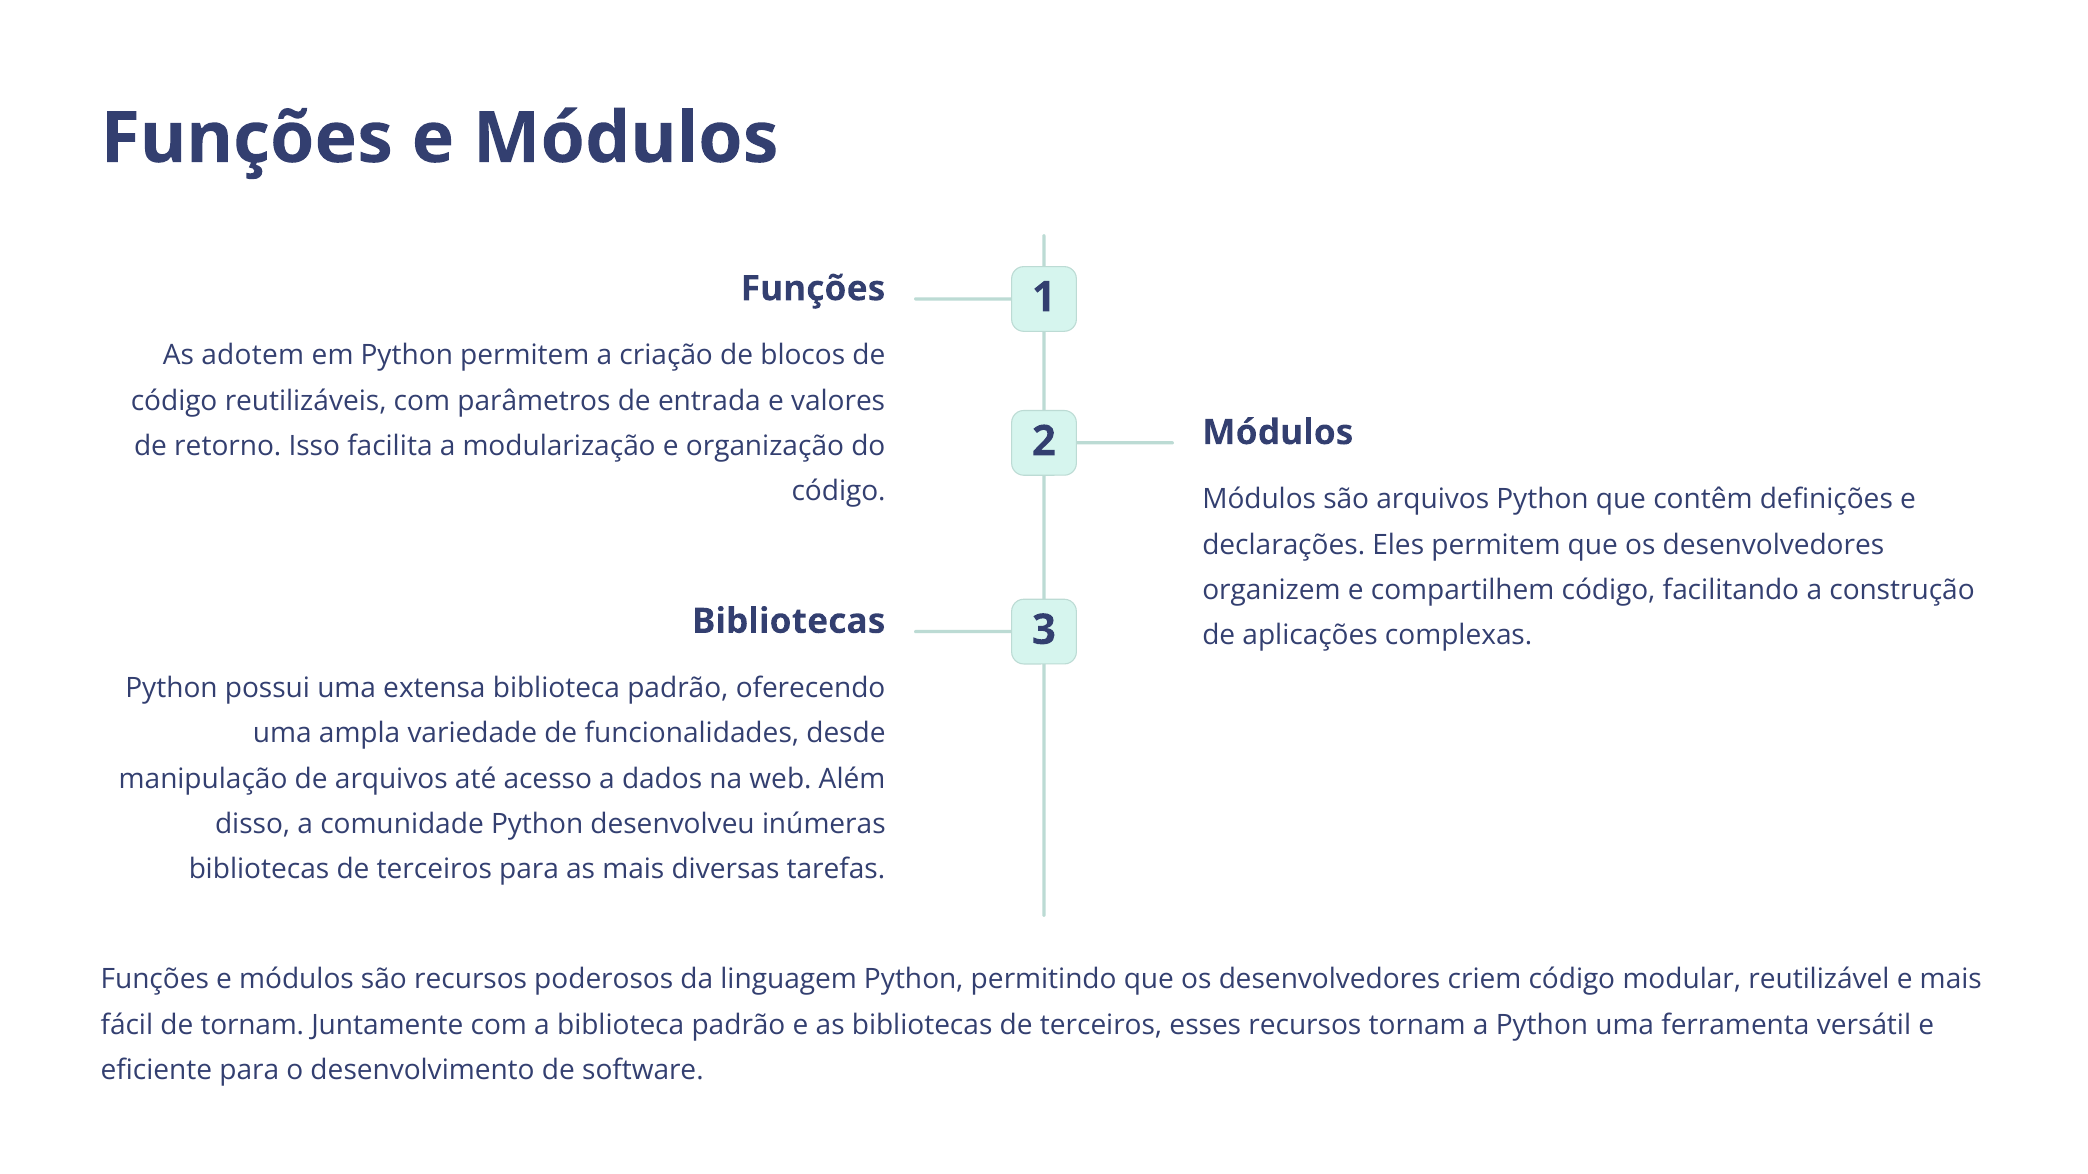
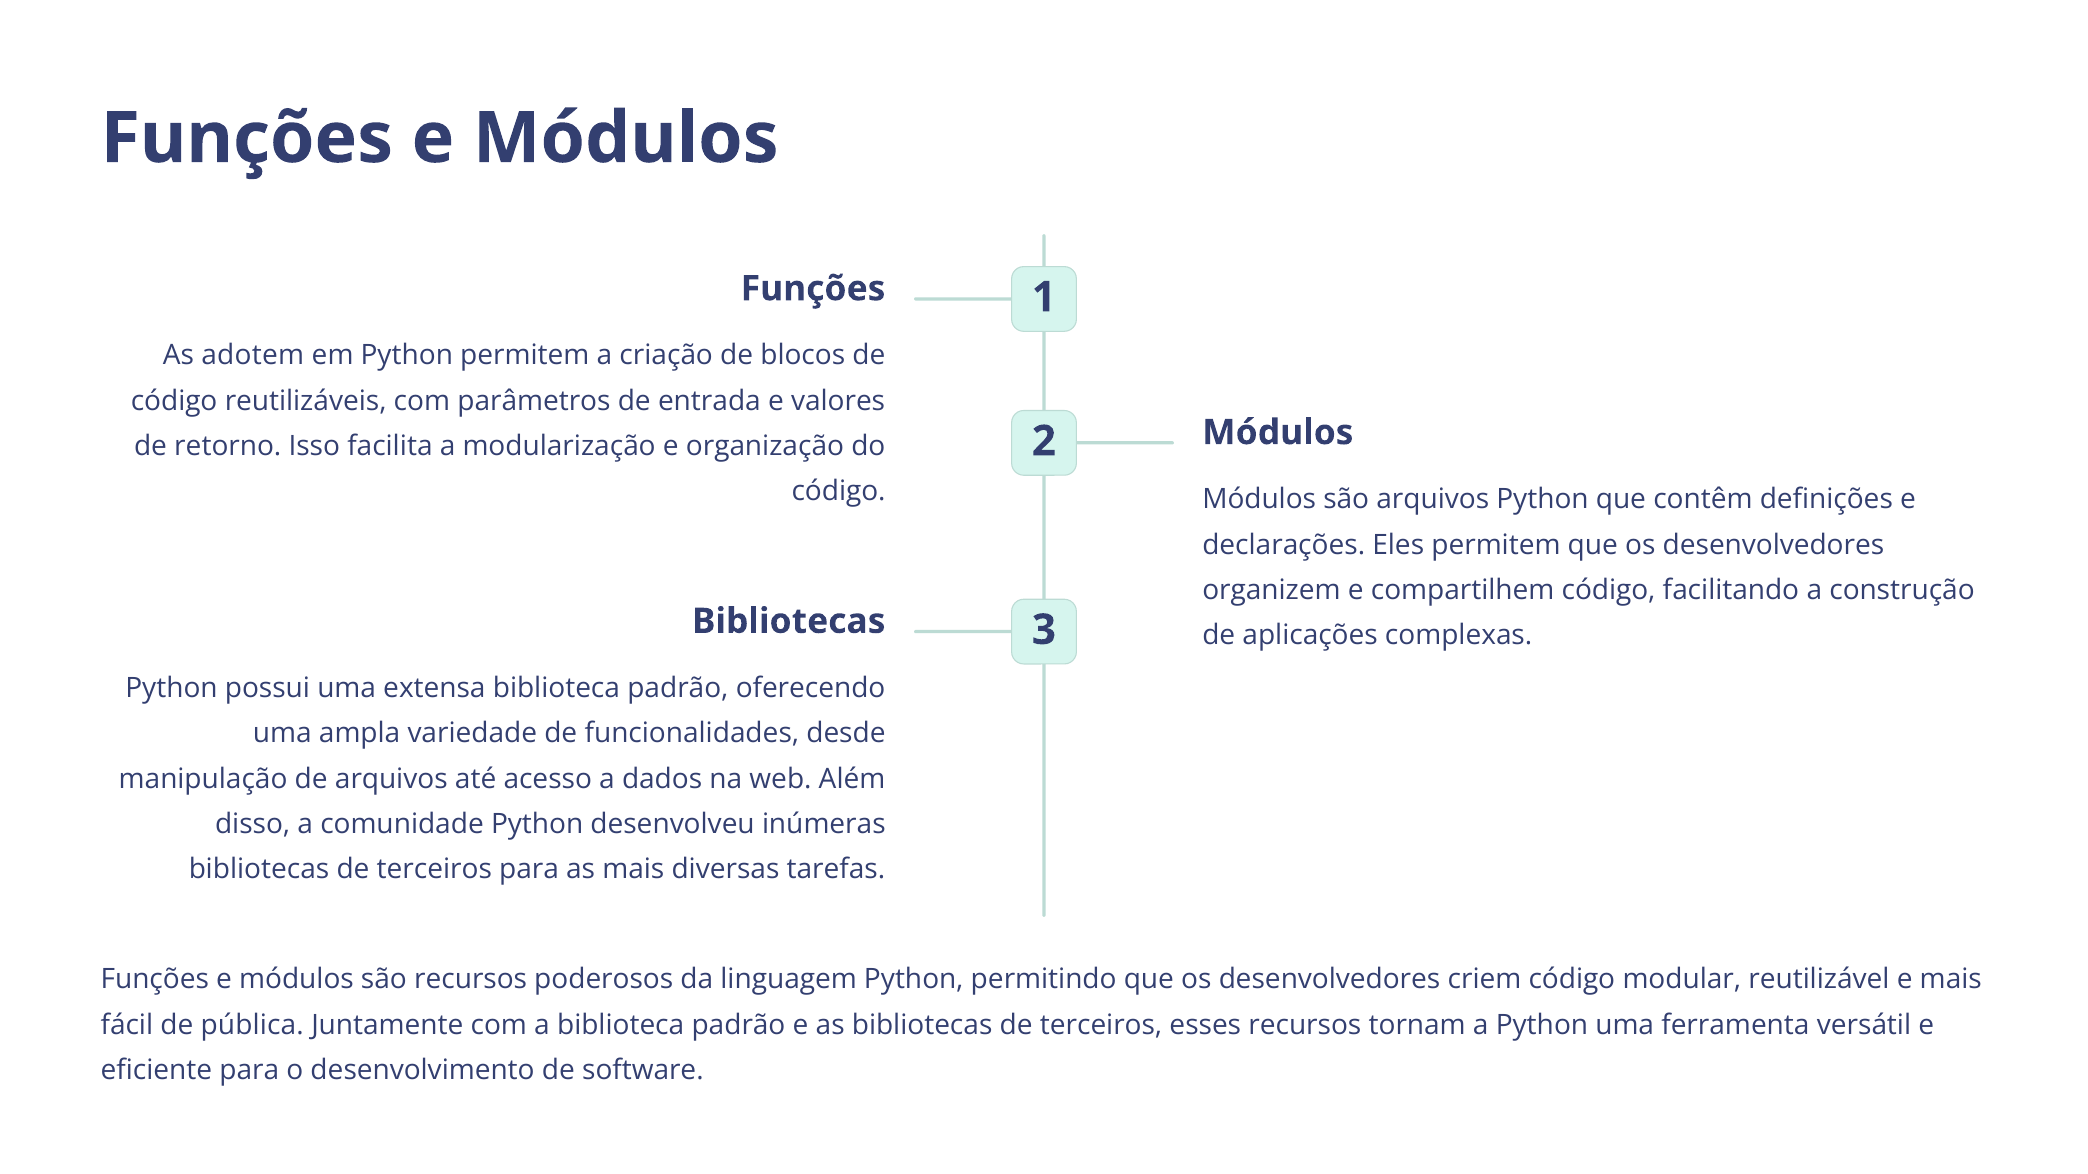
de tornam: tornam -> pública
